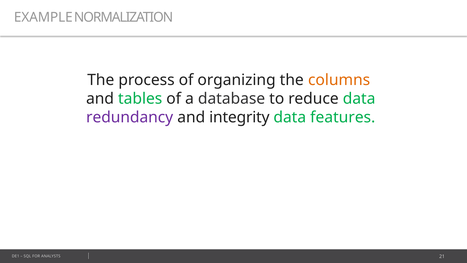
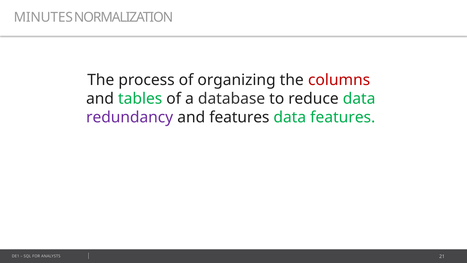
EXAMPLE: EXAMPLE -> MINUTES
columns colour: orange -> red
and integrity: integrity -> features
